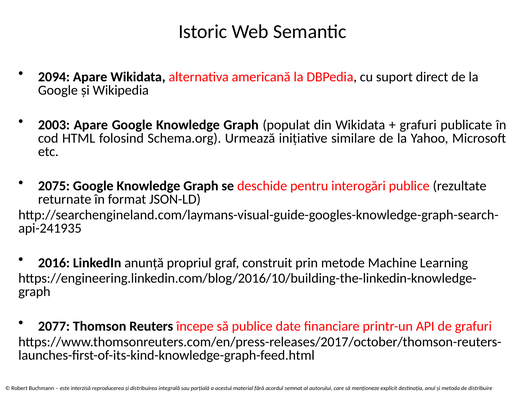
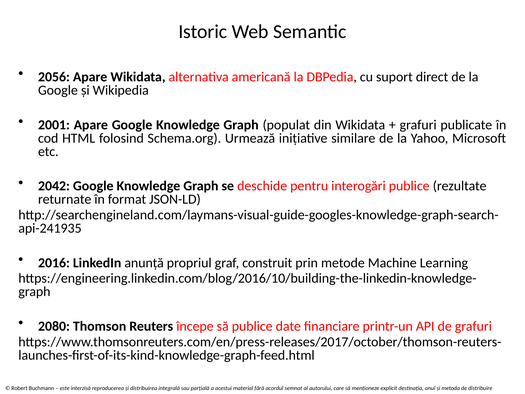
2094: 2094 -> 2056
2003: 2003 -> 2001
2075: 2075 -> 2042
2077: 2077 -> 2080
